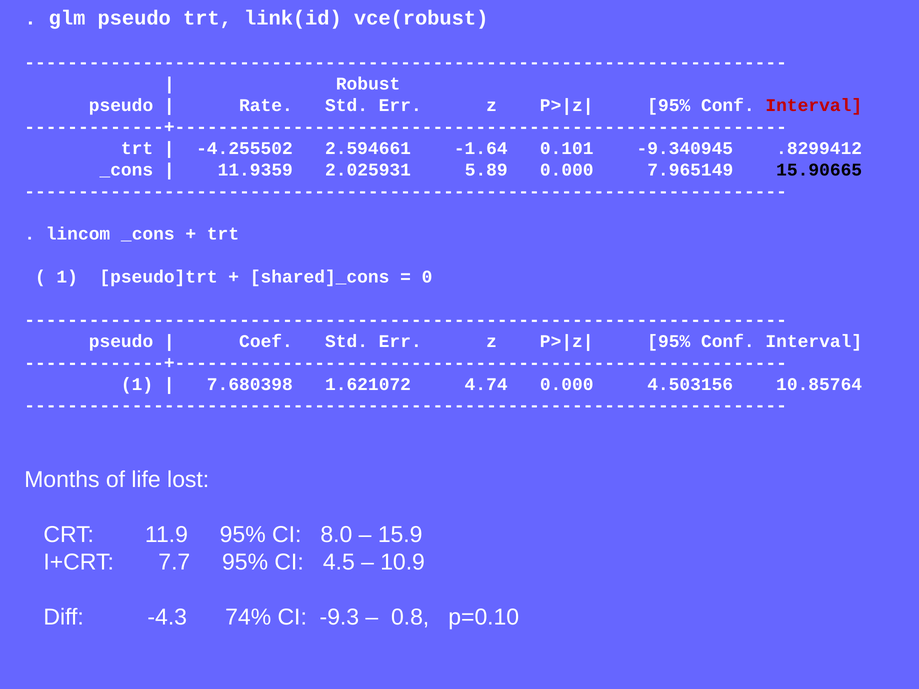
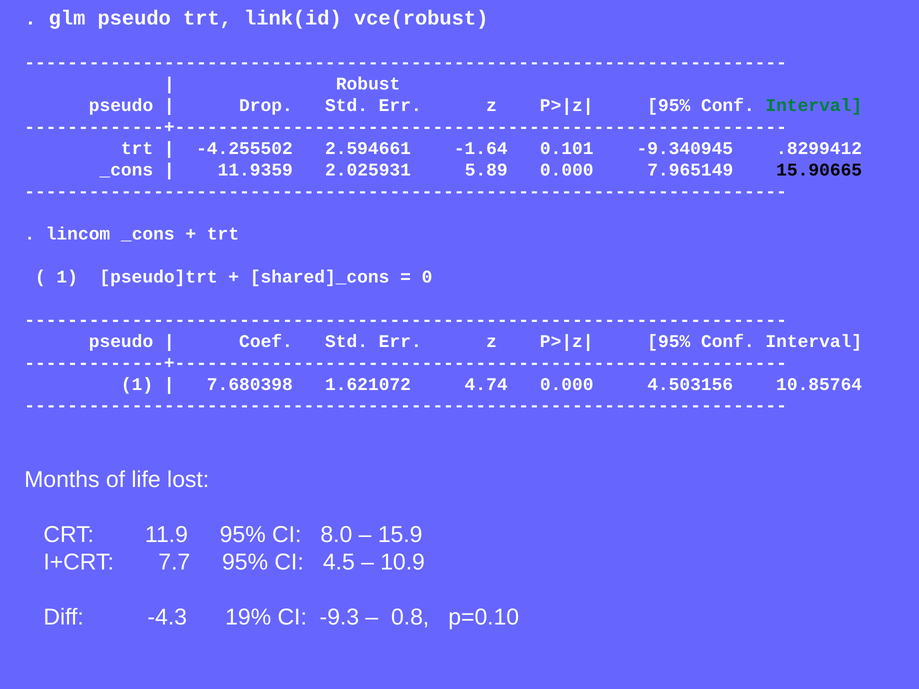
Rate: Rate -> Drop
Interval at (814, 105) colour: red -> green
74%: 74% -> 19%
